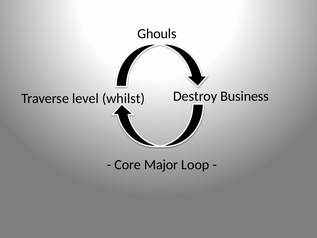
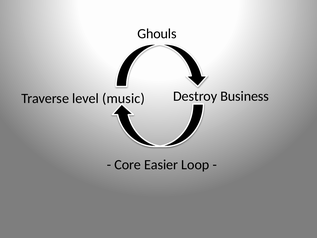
whilst: whilst -> music
Major: Major -> Easier
